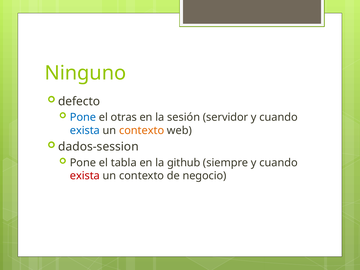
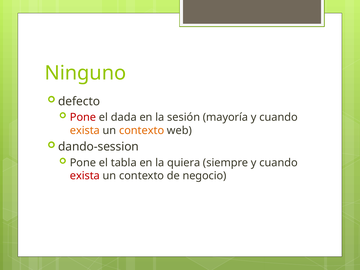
Pone at (83, 117) colour: blue -> red
otras: otras -> dada
servidor: servidor -> mayoría
exista at (85, 130) colour: blue -> orange
dados-session: dados-session -> dando-session
github: github -> quiera
